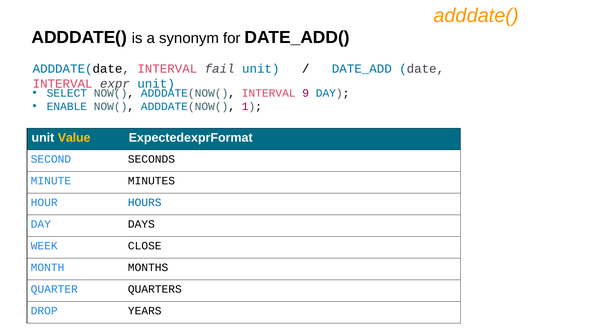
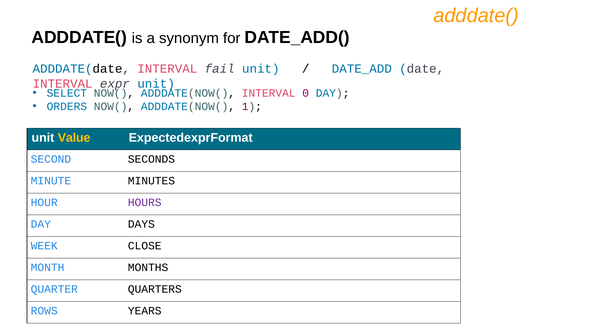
9: 9 -> 0
ENABLE: ENABLE -> ORDERS
HOURS colour: blue -> purple
DROP: DROP -> ROWS
